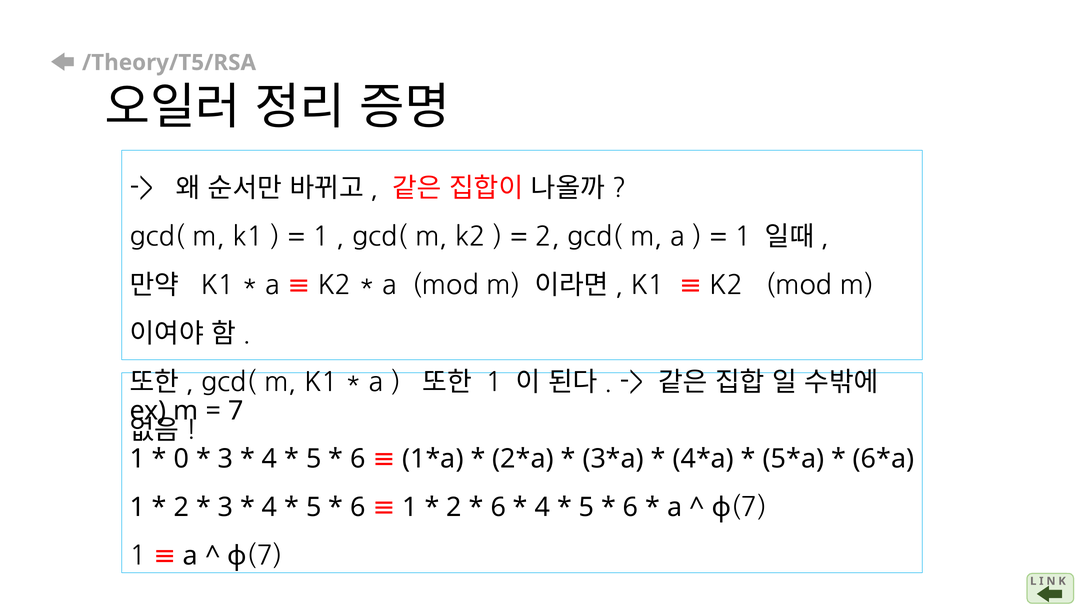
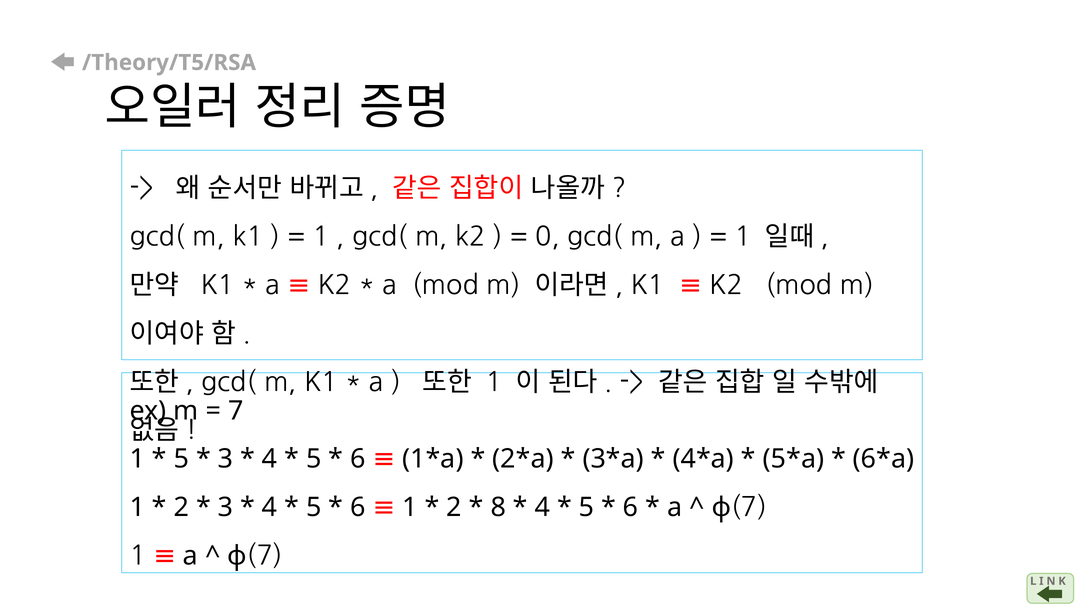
2 at (548, 237): 2 -> 0
0 at (181, 459): 0 -> 5
6 at (498, 507): 6 -> 8
